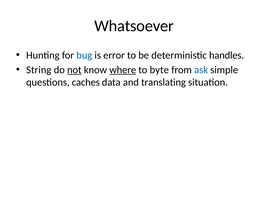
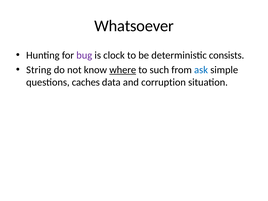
bug colour: blue -> purple
error: error -> clock
handles: handles -> consists
not underline: present -> none
byte: byte -> such
translating: translating -> corruption
